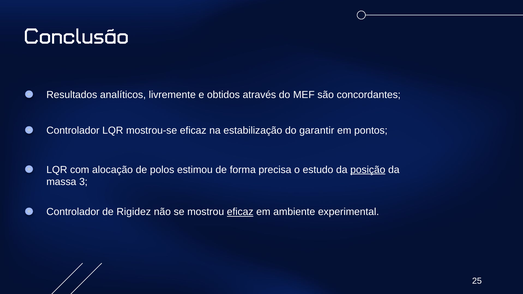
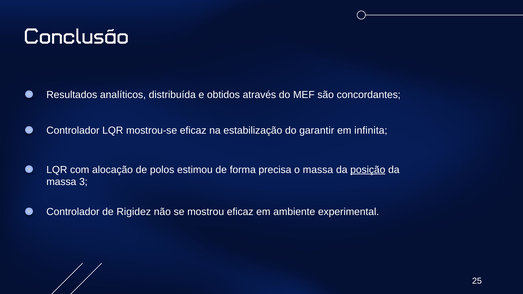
livremente: livremente -> distribuída
pontos: pontos -> infinita
o estudo: estudo -> massa
eficaz at (240, 212) underline: present -> none
